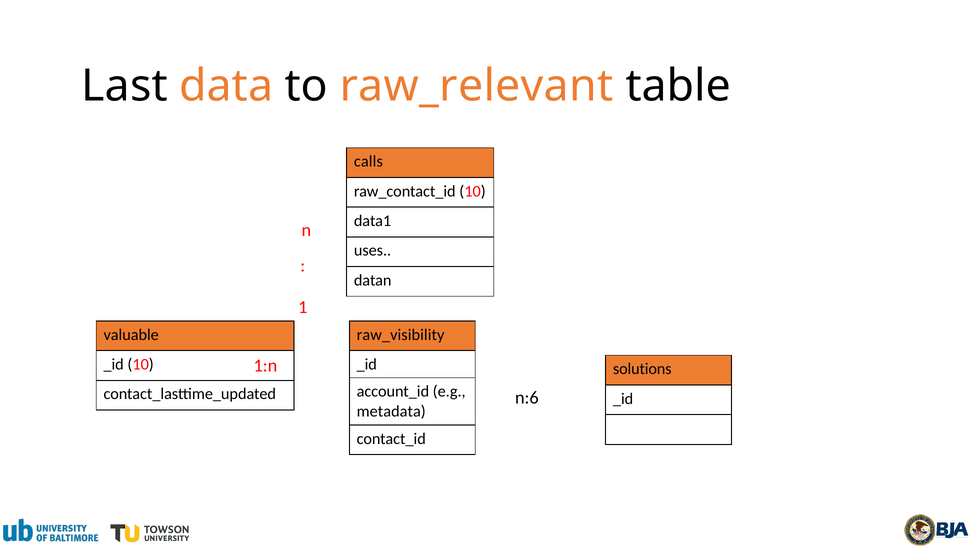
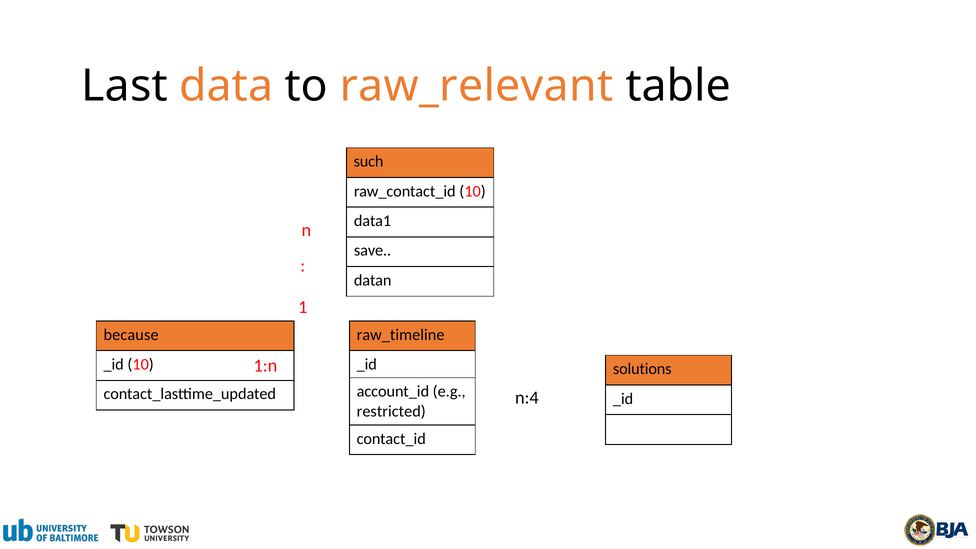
calls: calls -> such
uses: uses -> save
valuable: valuable -> because
raw_visibility: raw_visibility -> raw_timeline
n:6: n:6 -> n:4
metadata: metadata -> restricted
